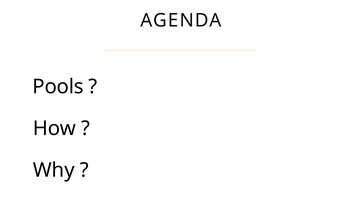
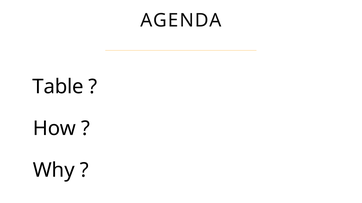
Pools: Pools -> Table
